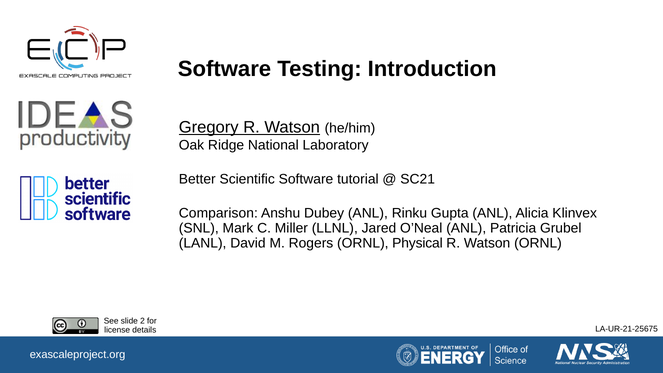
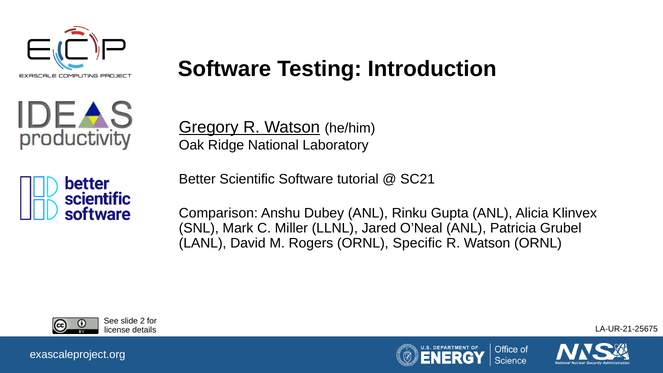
Physical: Physical -> Specific
